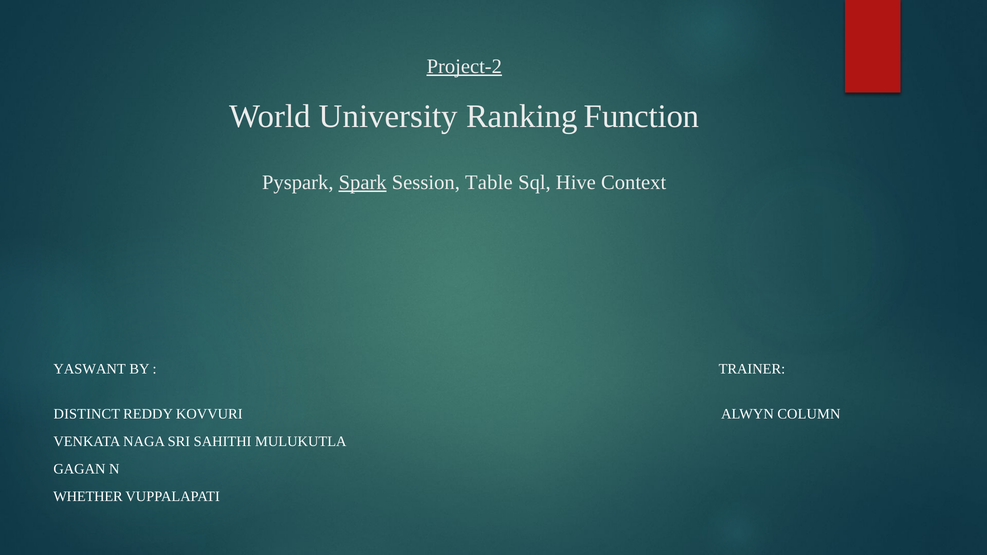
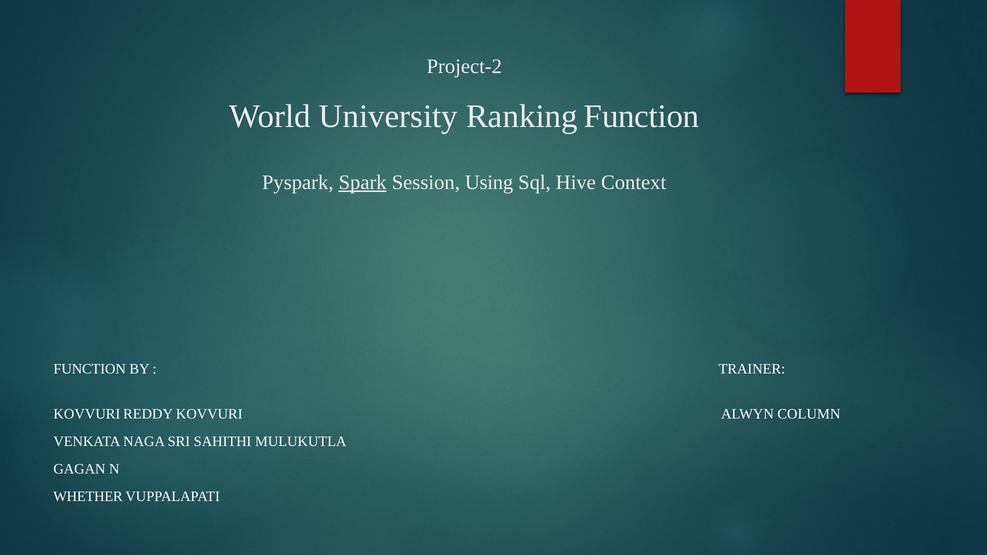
Project-2 underline: present -> none
Table: Table -> Using
YASWANT at (90, 369): YASWANT -> FUNCTION
DISTINCT at (87, 414): DISTINCT -> KOVVURI
